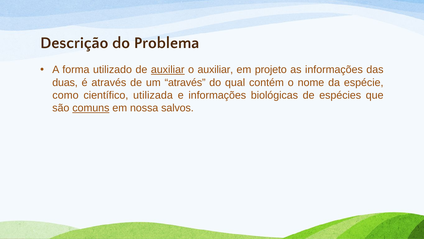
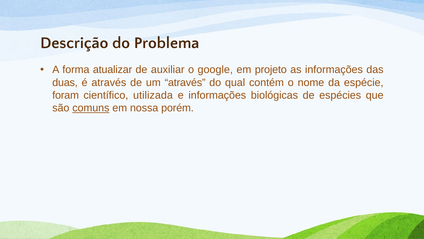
utilizado: utilizado -> atualizar
auxiliar at (168, 70) underline: present -> none
o auxiliar: auxiliar -> google
como: como -> foram
salvos: salvos -> porém
